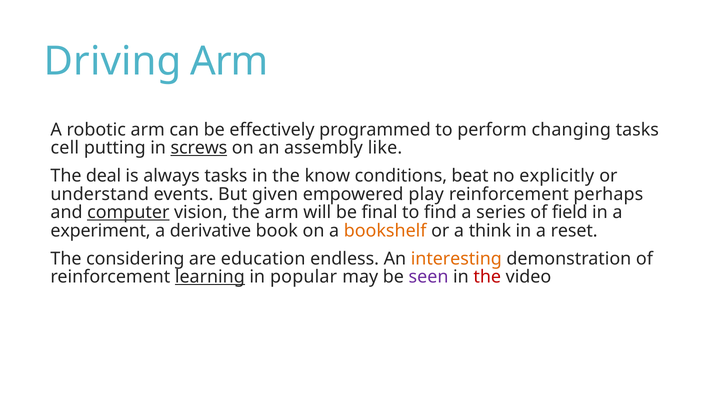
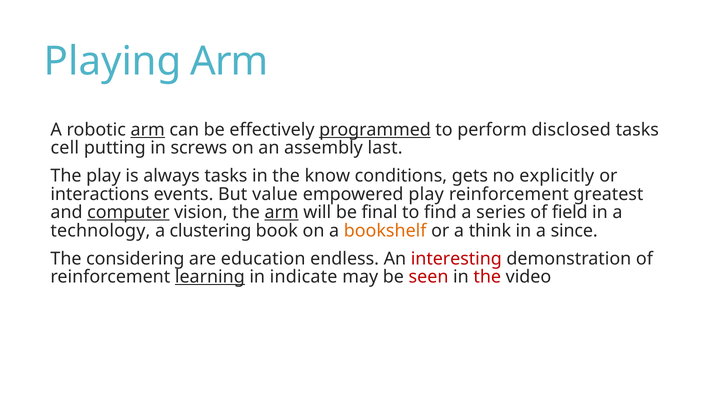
Driving: Driving -> Playing
arm at (148, 130) underline: none -> present
programmed underline: none -> present
changing: changing -> disclosed
screws underline: present -> none
like: like -> last
The deal: deal -> play
beat: beat -> gets
understand: understand -> interactions
given: given -> value
perhaps: perhaps -> greatest
arm at (282, 212) underline: none -> present
experiment: experiment -> technology
derivative: derivative -> clustering
reset: reset -> since
interesting colour: orange -> red
popular: popular -> indicate
seen colour: purple -> red
